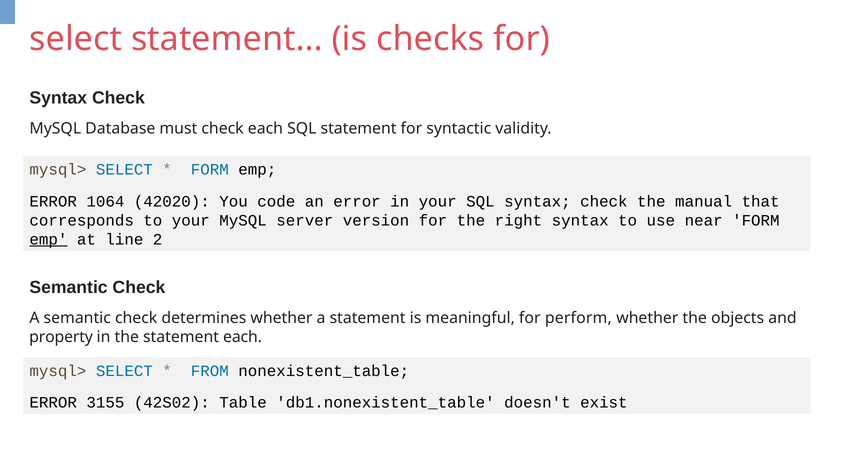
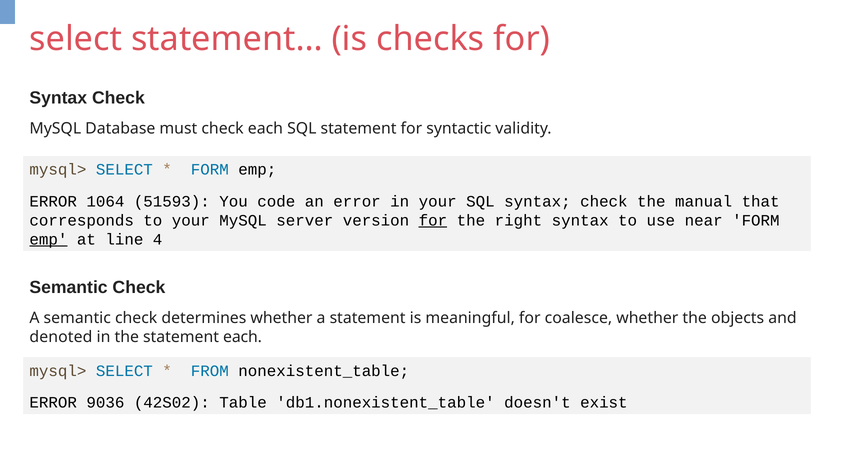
42020: 42020 -> 51593
for at (433, 220) underline: none -> present
2: 2 -> 4
perform: perform -> coalesce
property: property -> denoted
3155: 3155 -> 9036
